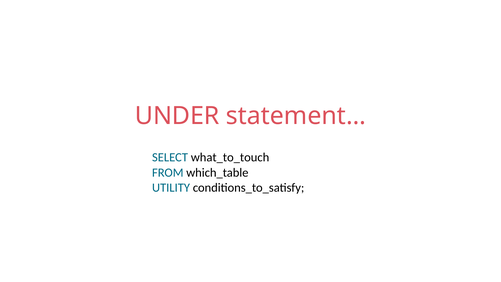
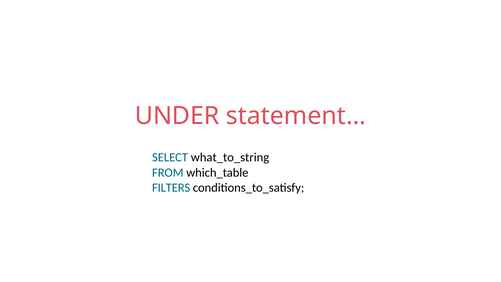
what_to_touch: what_to_touch -> what_to_string
UTILITY: UTILITY -> FILTERS
